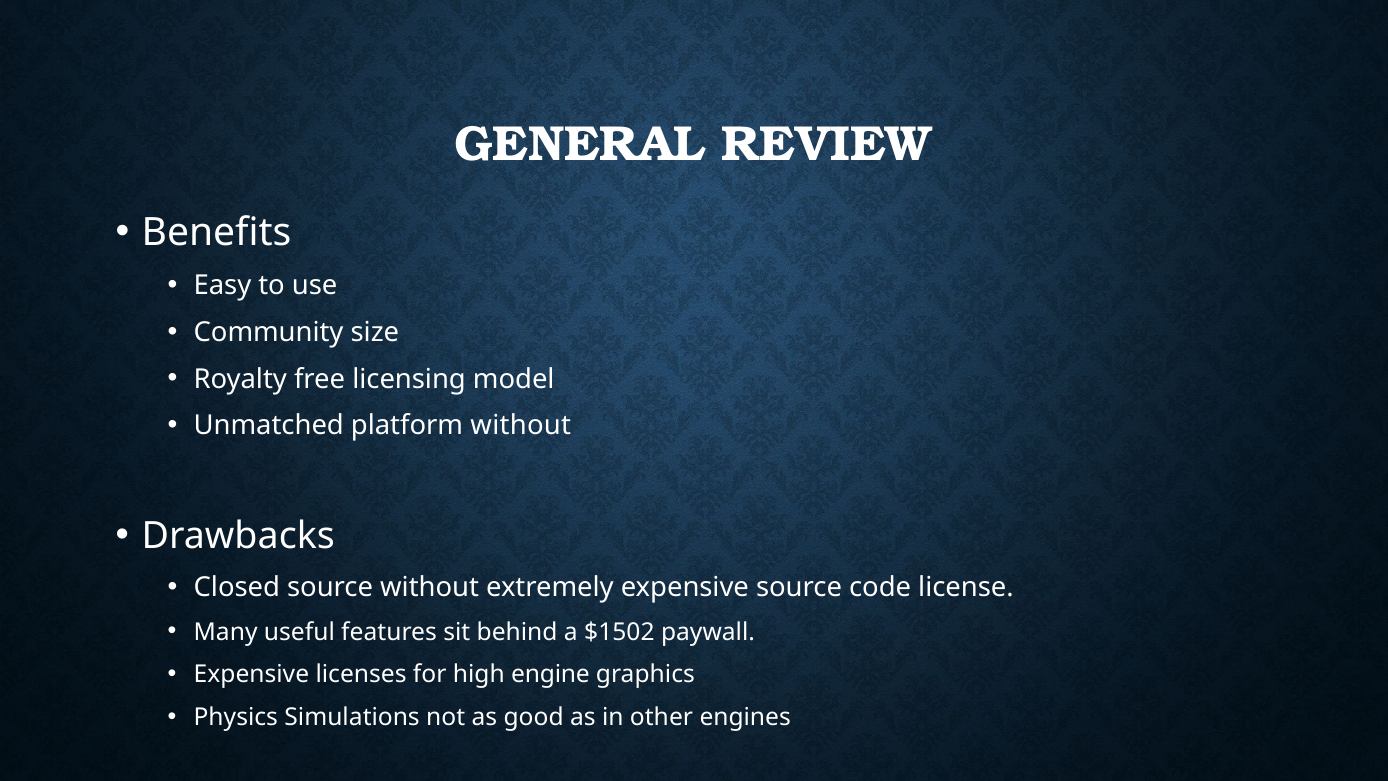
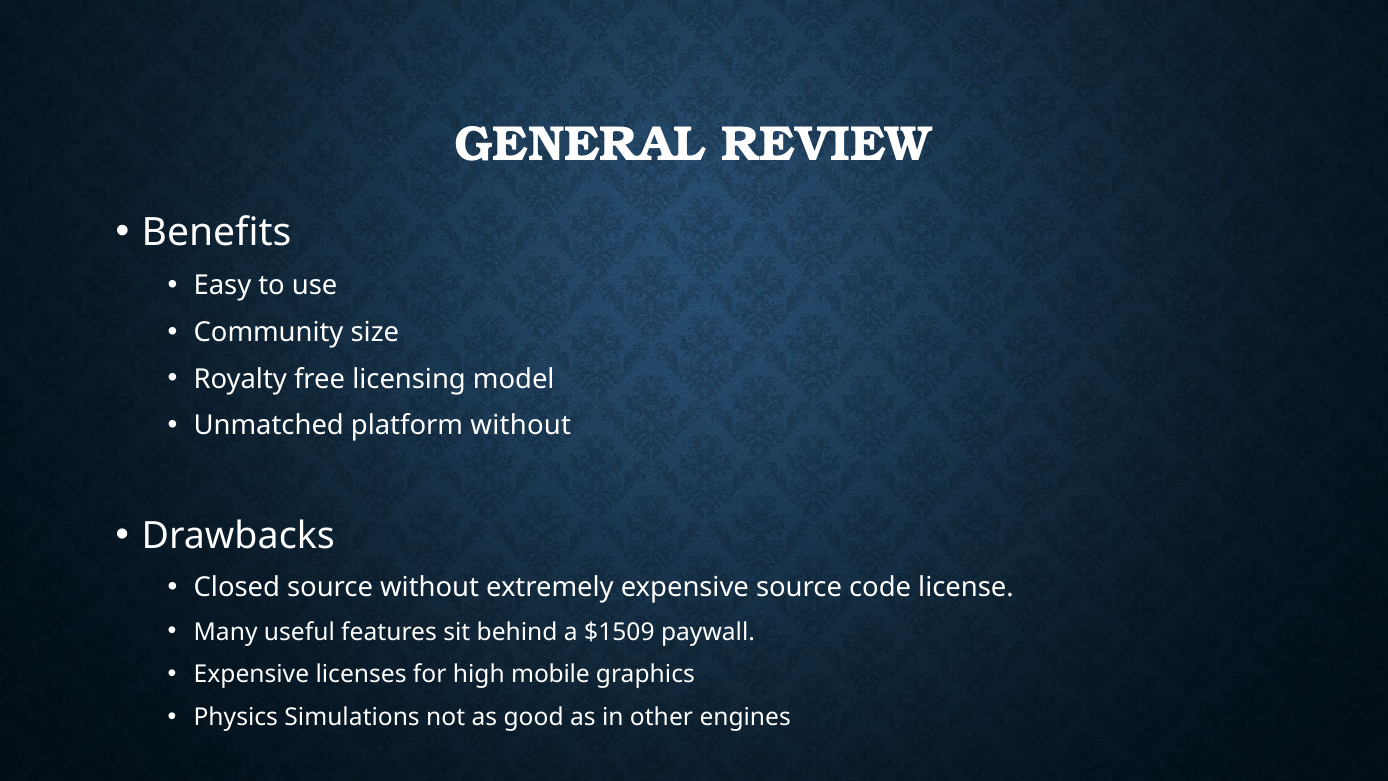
$1502: $1502 -> $1509
engine: engine -> mobile
